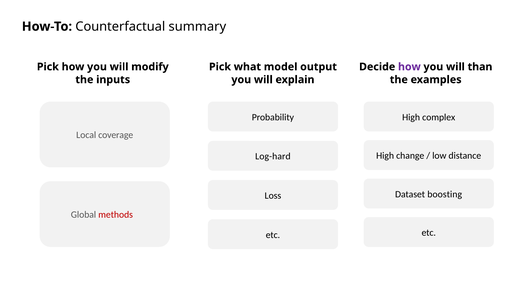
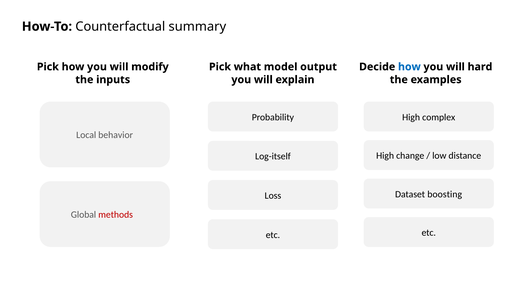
how at (409, 67) colour: purple -> blue
than: than -> hard
coverage: coverage -> behavior
Log-hard: Log-hard -> Log-itself
